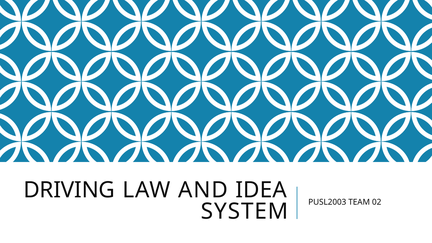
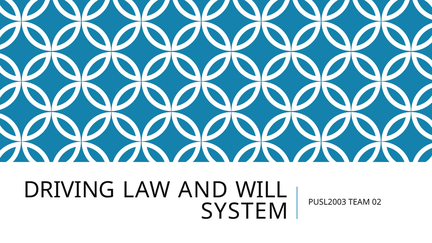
IDEA: IDEA -> WILL
